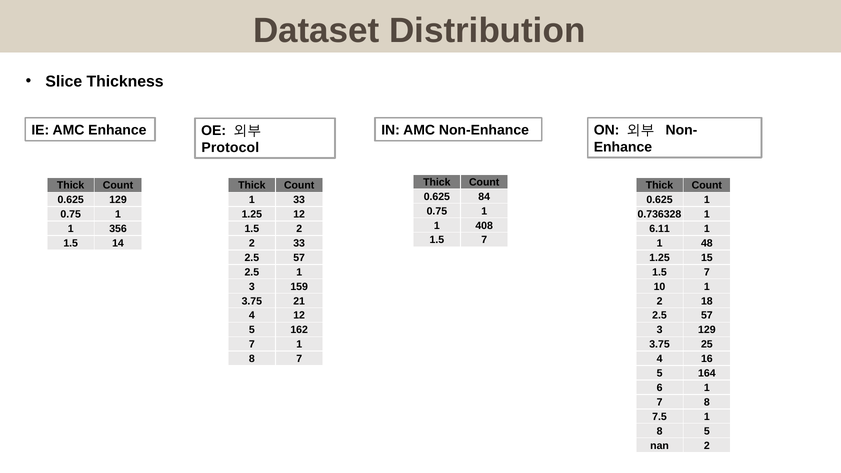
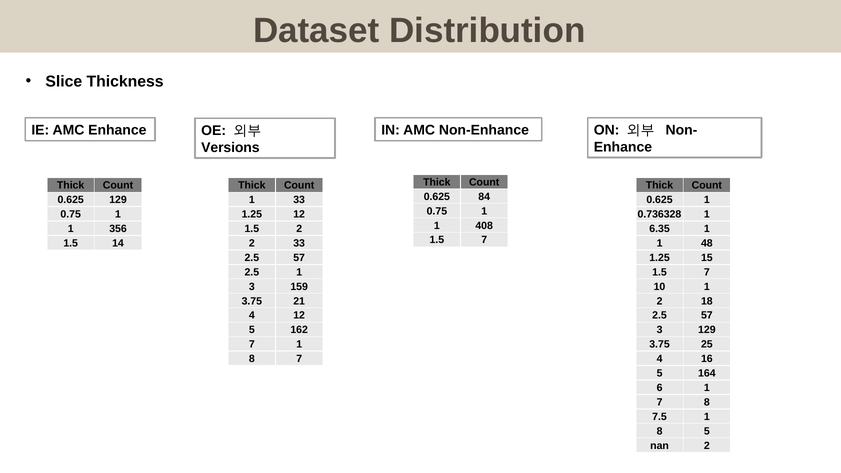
Protocol: Protocol -> Versions
6.11: 6.11 -> 6.35
